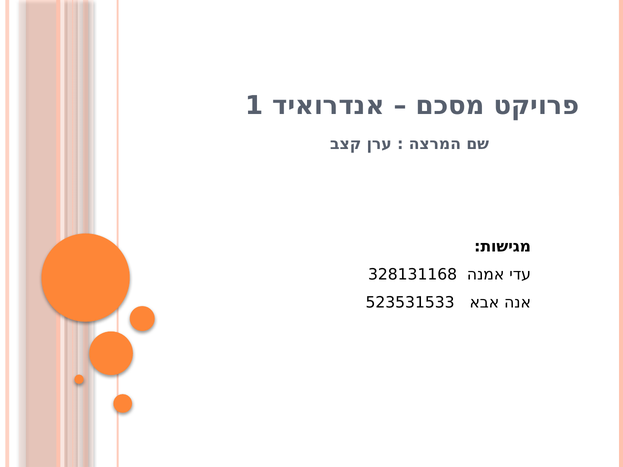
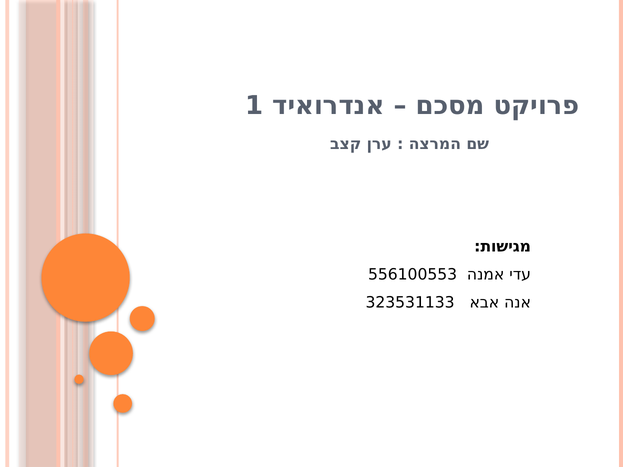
328131168: 328131168 -> 556100553
523531533: 523531533 -> 323531133
